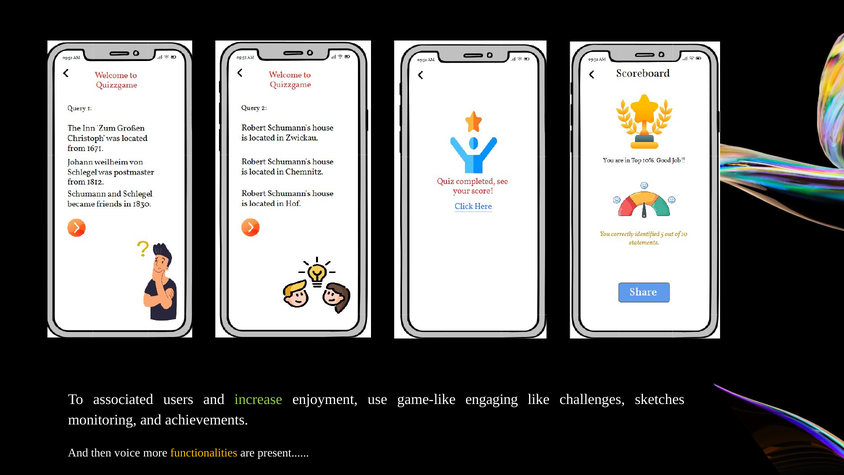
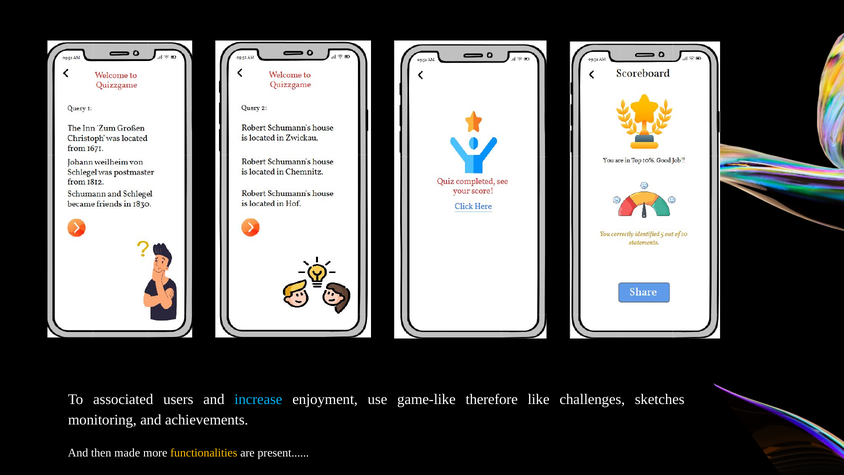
increase colour: light green -> light blue
engaging: engaging -> therefore
voice: voice -> made
